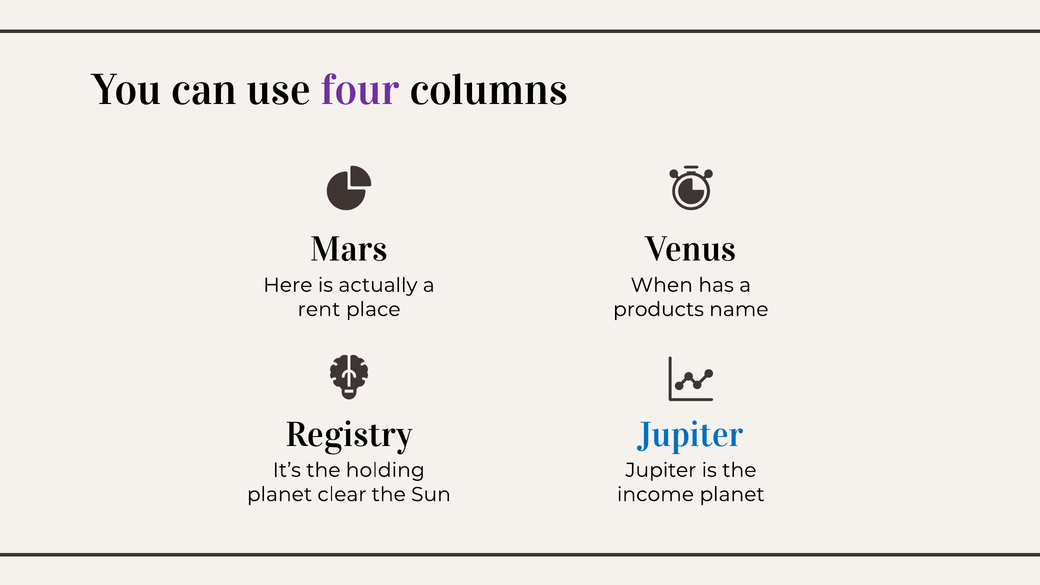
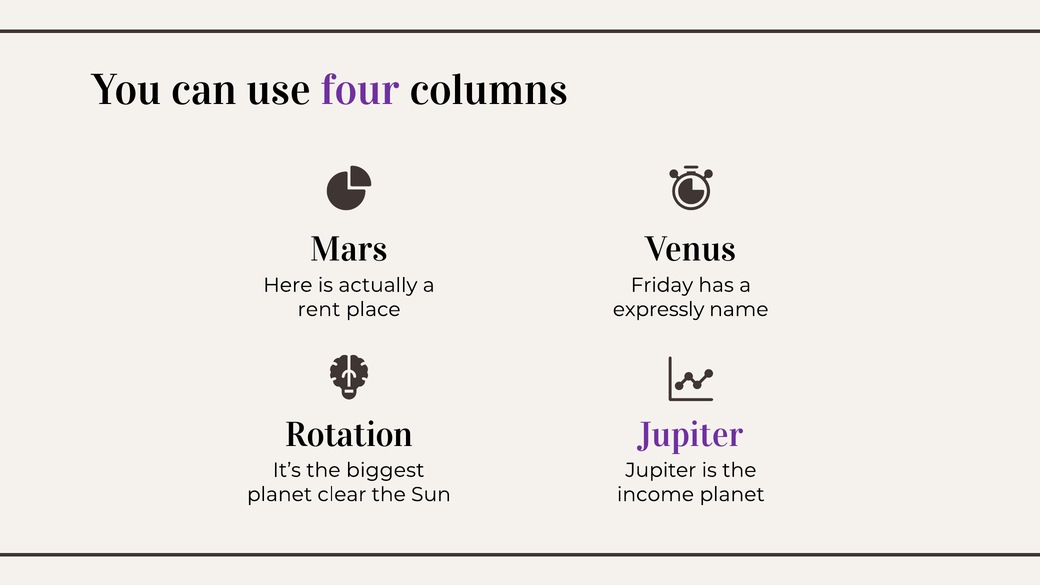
When: When -> Friday
products: products -> expressly
Registry: Registry -> Rotation
Jupiter at (691, 435) colour: blue -> purple
holding: holding -> biggest
